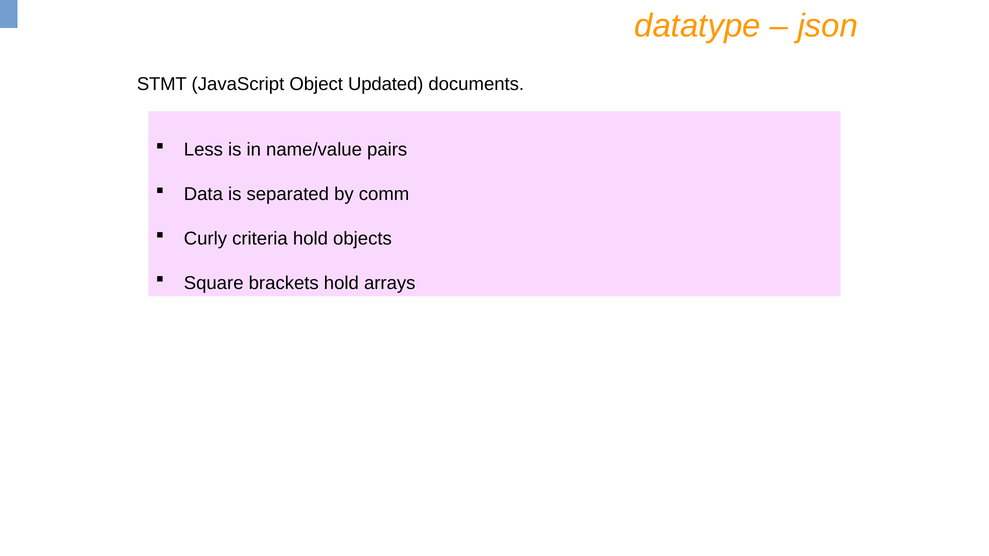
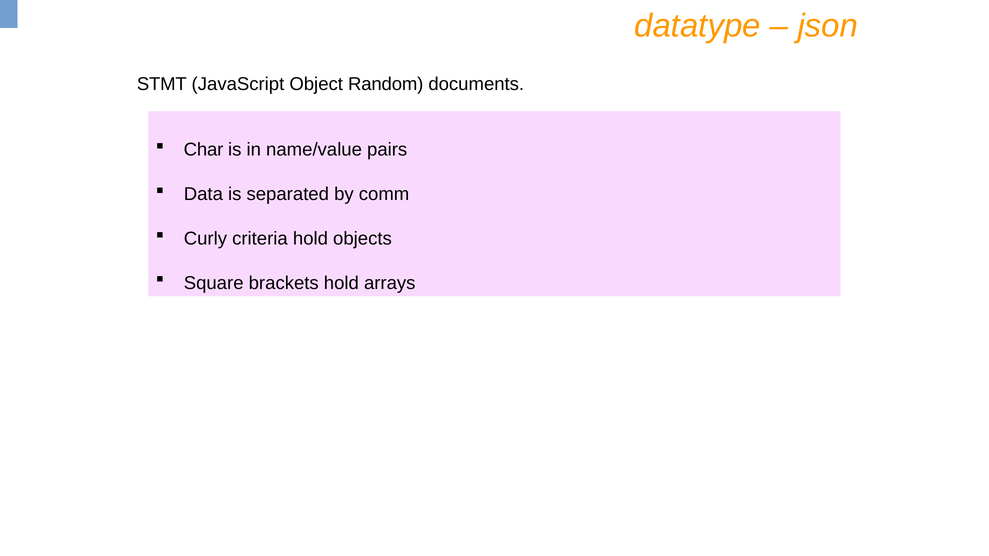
Updated: Updated -> Random
Less: Less -> Char
